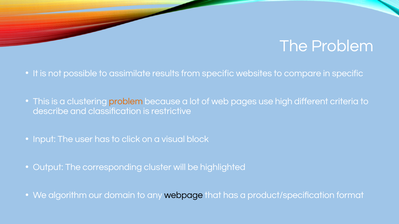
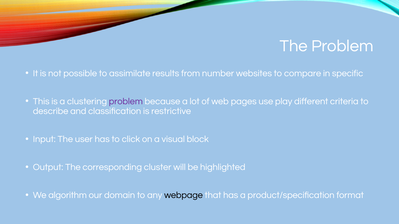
from specific: specific -> number
problem at (126, 101) colour: orange -> purple
high: high -> play
